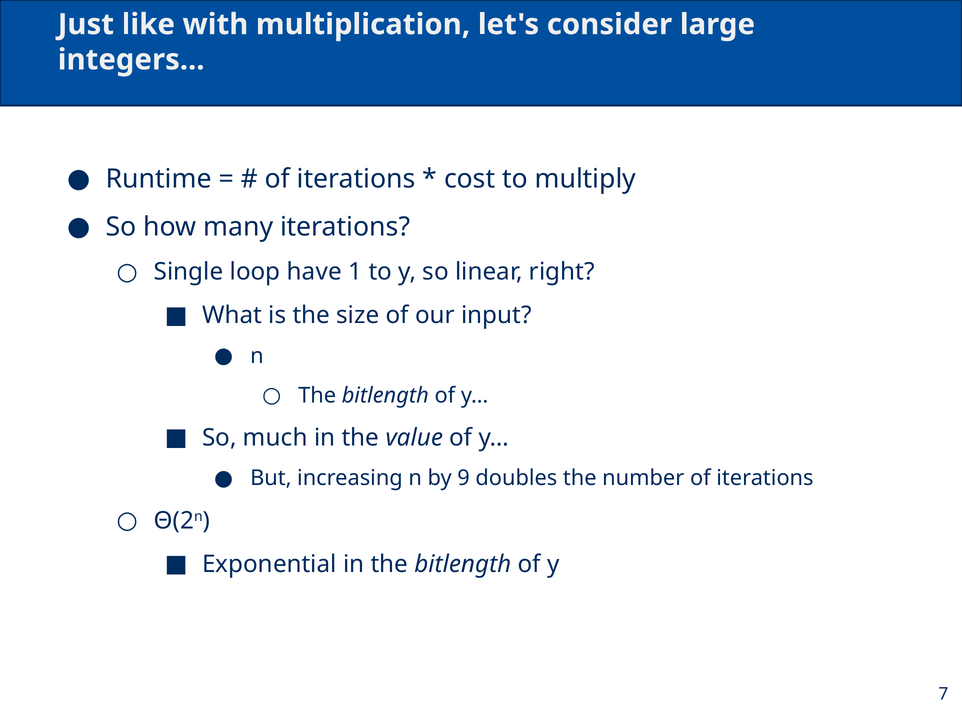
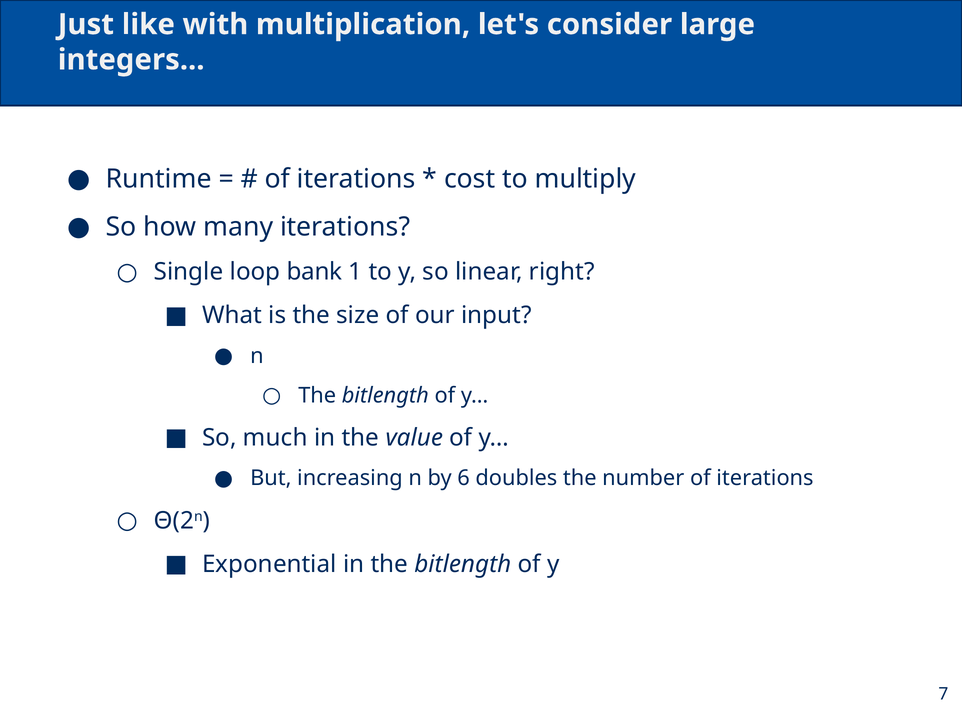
have: have -> bank
9: 9 -> 6
